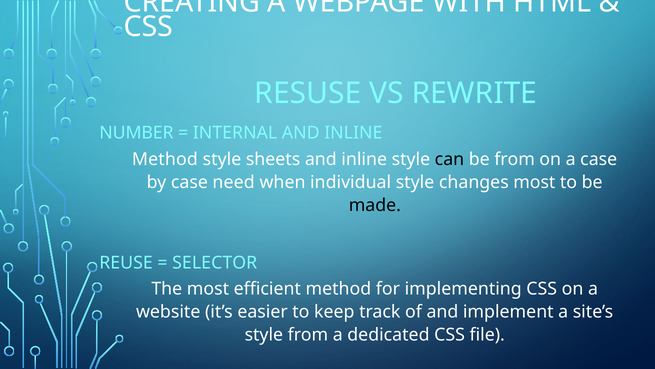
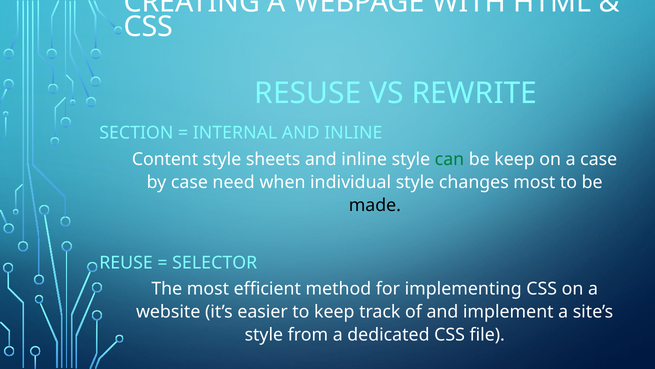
NUMBER: NUMBER -> SECTION
Method at (165, 159): Method -> Content
can colour: black -> green
be from: from -> keep
